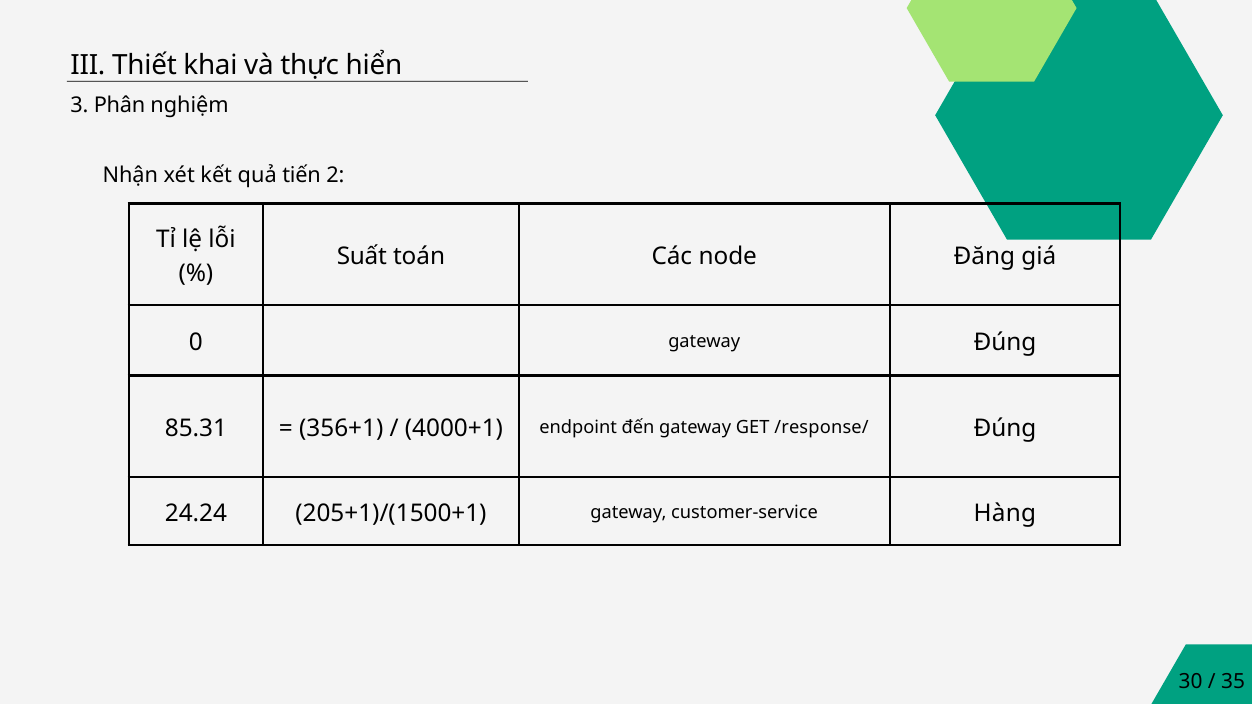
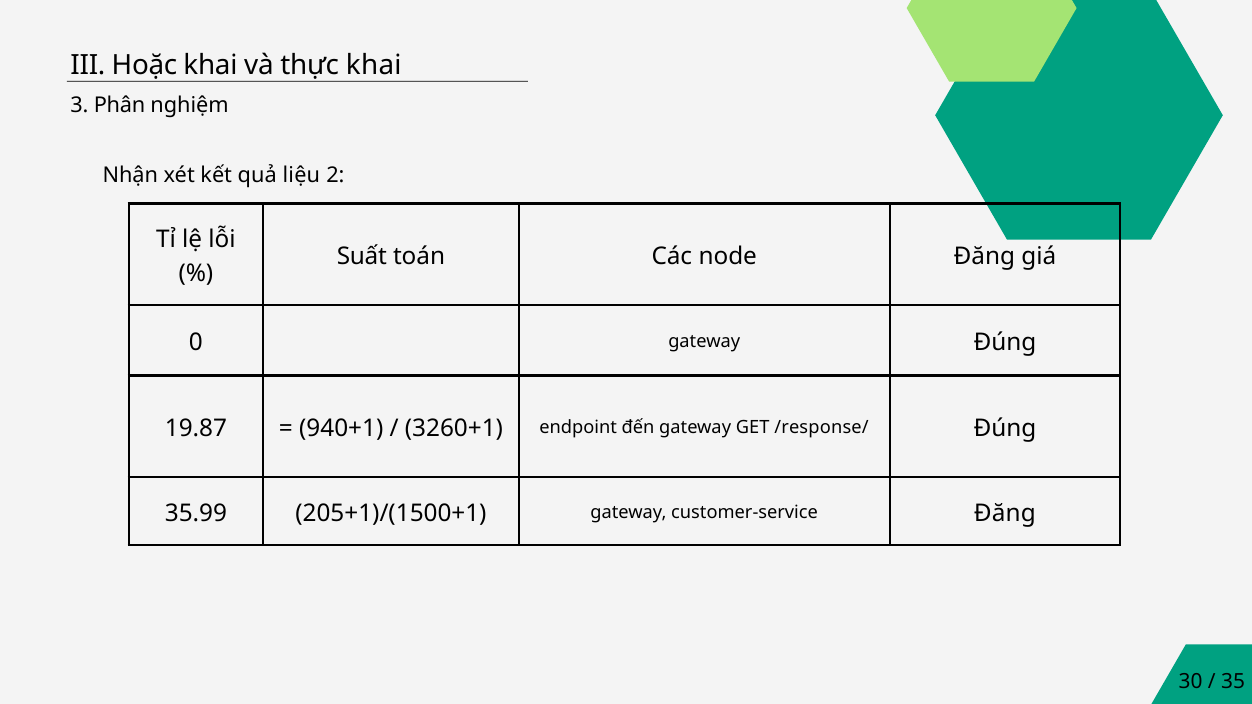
Thiết: Thiết -> Hoặc
thực hiển: hiển -> khai
tiến: tiến -> liệu
85.31: 85.31 -> 19.87
356+1: 356+1 -> 940+1
4000+1: 4000+1 -> 3260+1
24.24: 24.24 -> 35.99
customer-service Hàng: Hàng -> Đăng
